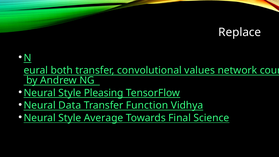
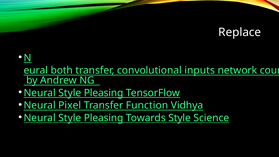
values: values -> inputs
Data: Data -> Pixel
Average at (104, 118): Average -> Pleasing
Towards Final: Final -> Style
